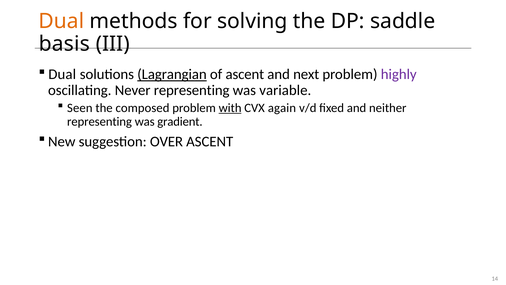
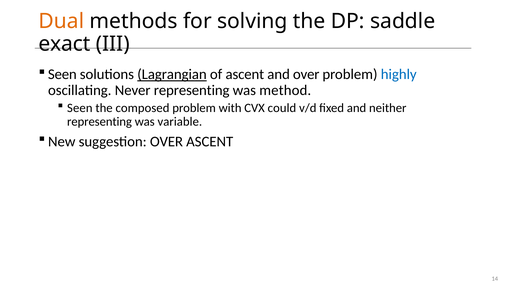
basis: basis -> exact
Dual at (62, 74): Dual -> Seen
and next: next -> over
highly colour: purple -> blue
variable: variable -> method
with underline: present -> none
again: again -> could
gradient: gradient -> variable
